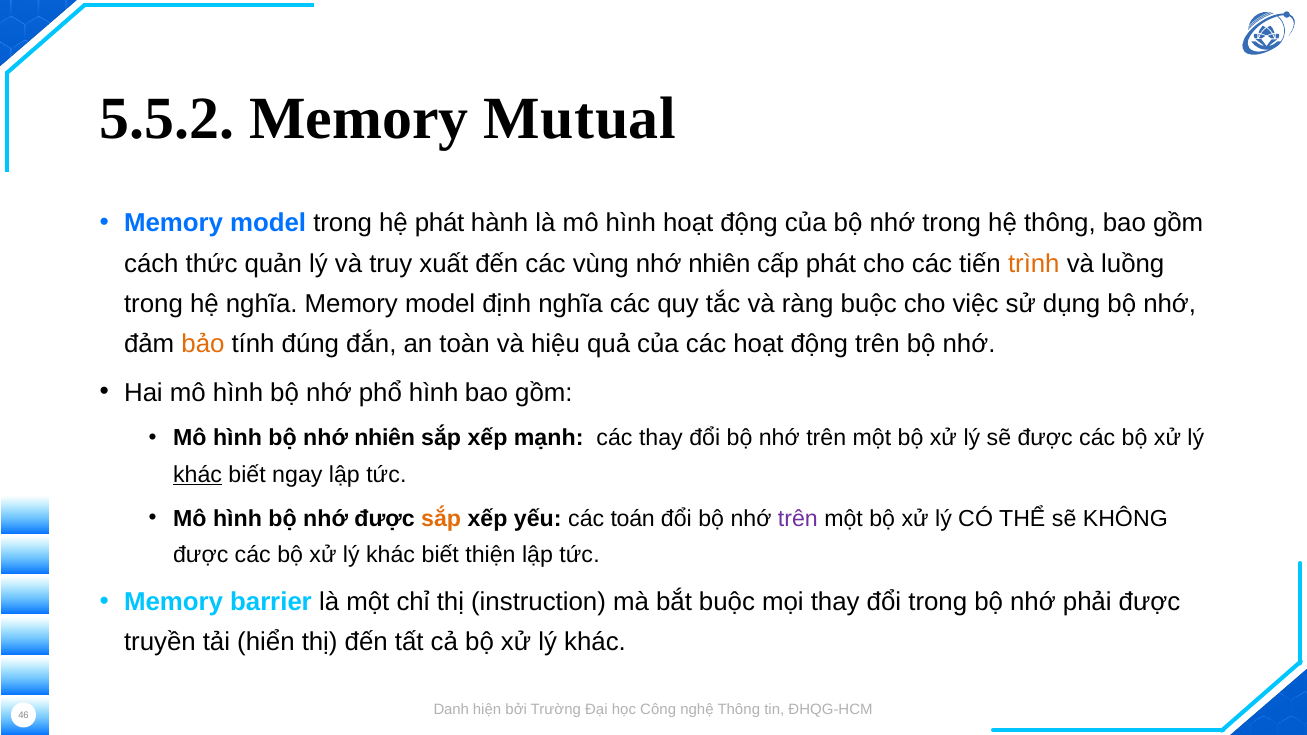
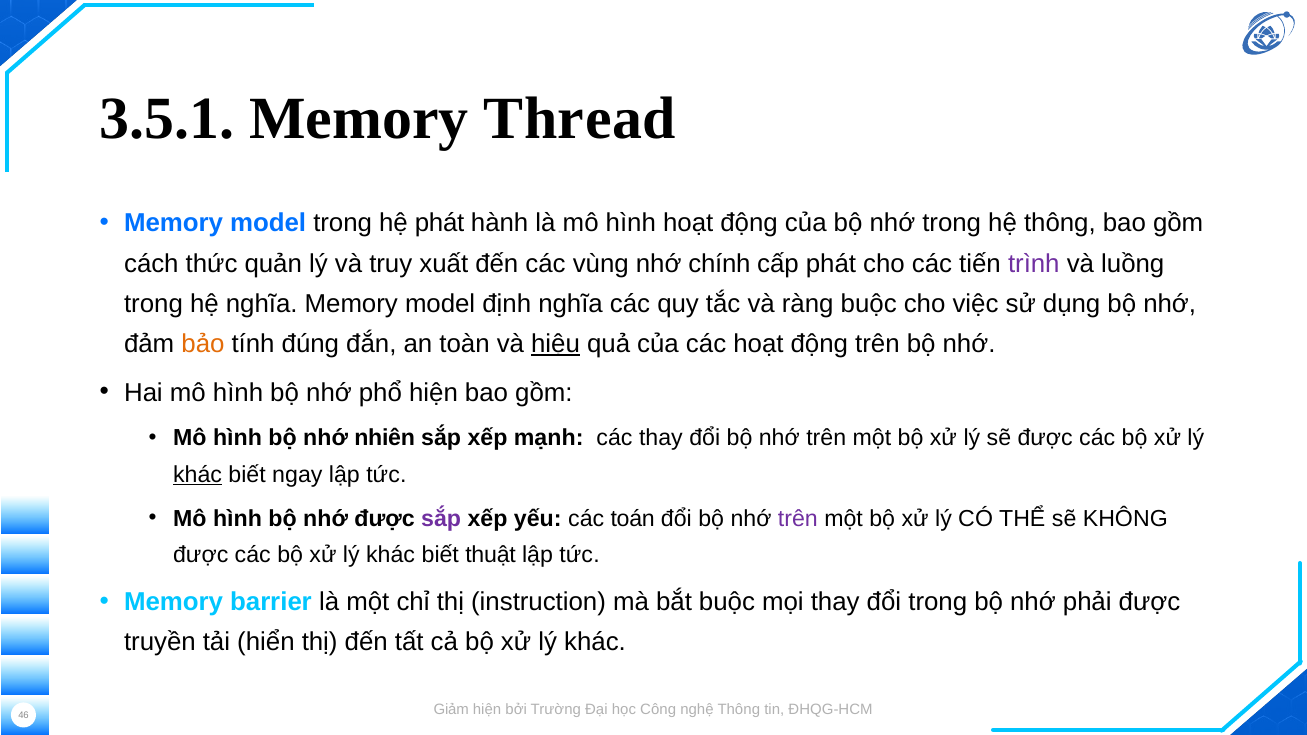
5.5.2: 5.5.2 -> 3.5.1
Mutual: Mutual -> Thread
vùng nhớ nhiên: nhiên -> chính
trình colour: orange -> purple
hiệu underline: none -> present
phổ hình: hình -> hiện
sắp at (441, 519) colour: orange -> purple
thiện: thiện -> thuật
Danh: Danh -> Giảm
